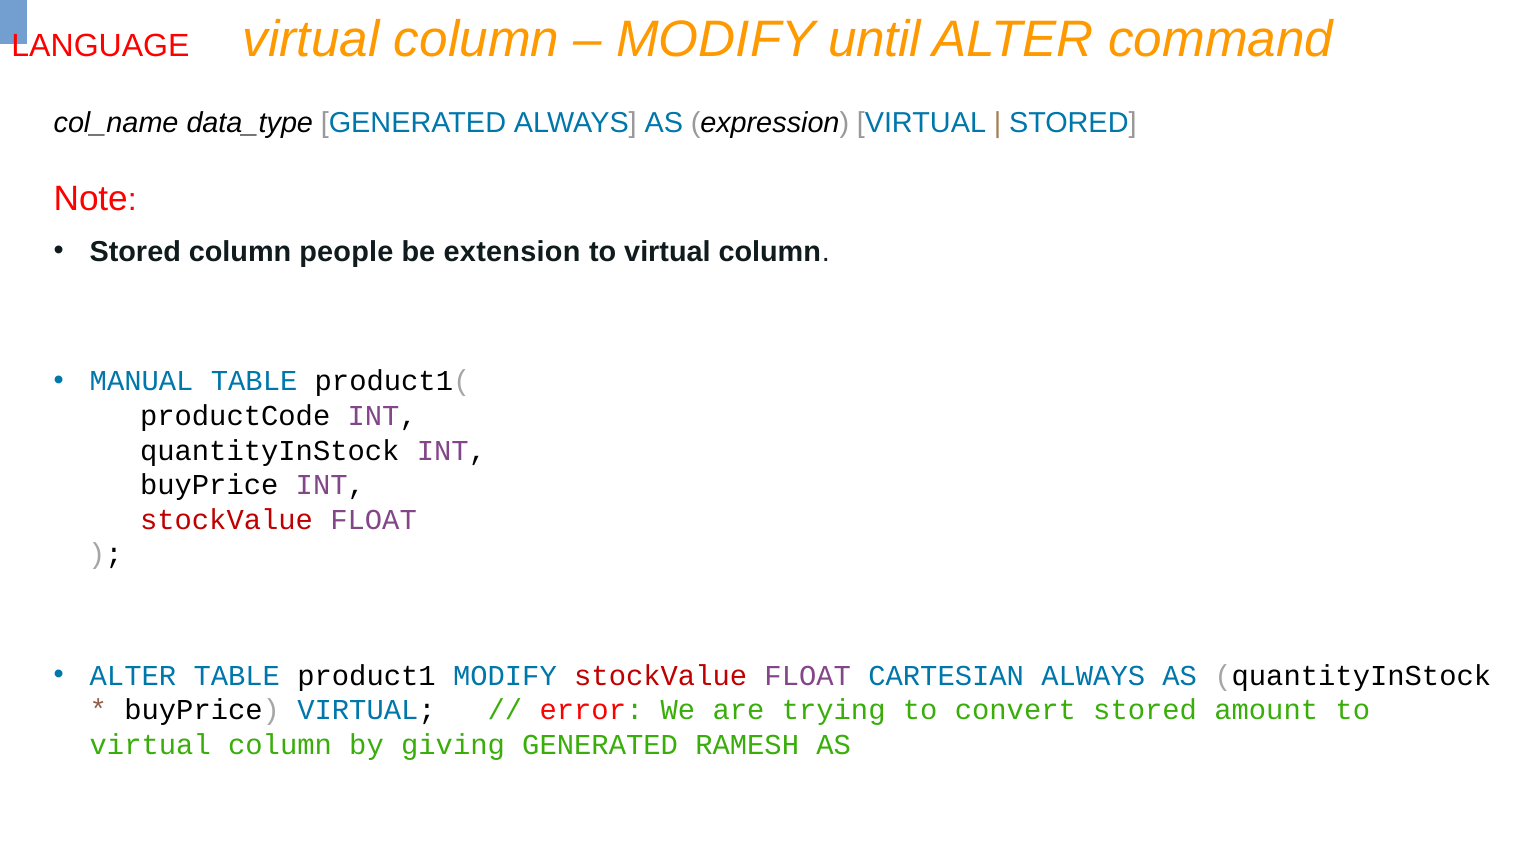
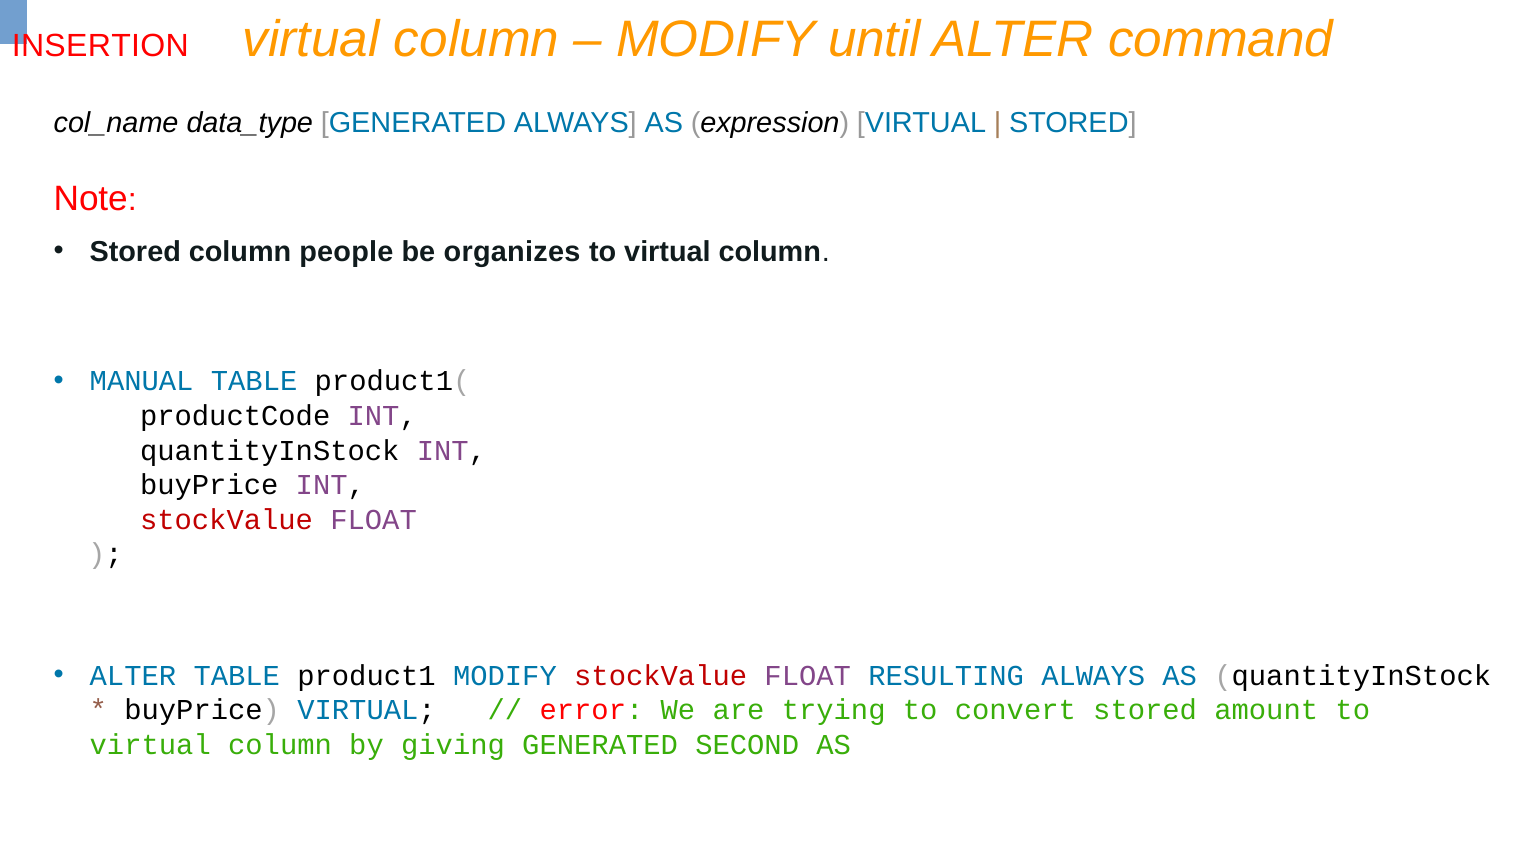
LANGUAGE: LANGUAGE -> INSERTION
extension: extension -> organizes
CARTESIAN: CARTESIAN -> RESULTING
RAMESH: RAMESH -> SECOND
